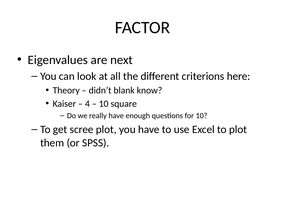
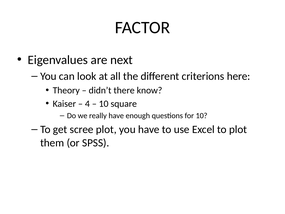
blank: blank -> there
